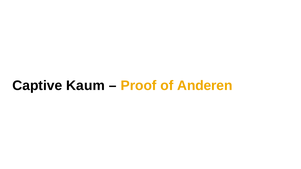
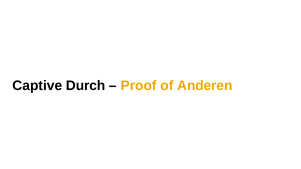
Kaum: Kaum -> Durch
